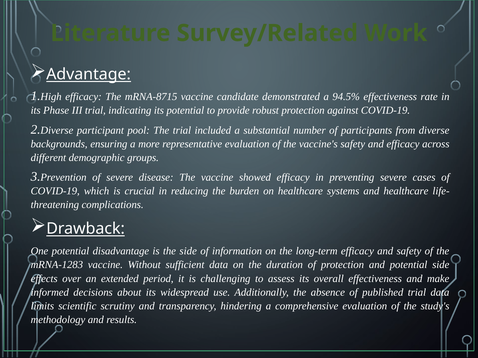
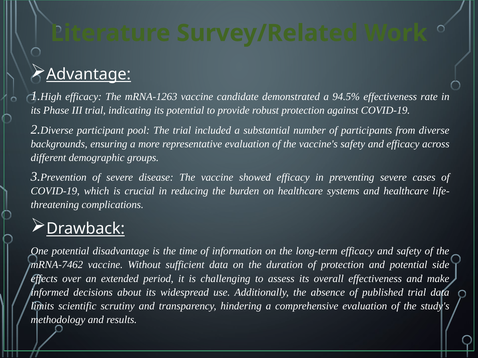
mRNA-8715: mRNA-8715 -> mRNA-1263
the side: side -> time
mRNA-1283: mRNA-1283 -> mRNA-7462
